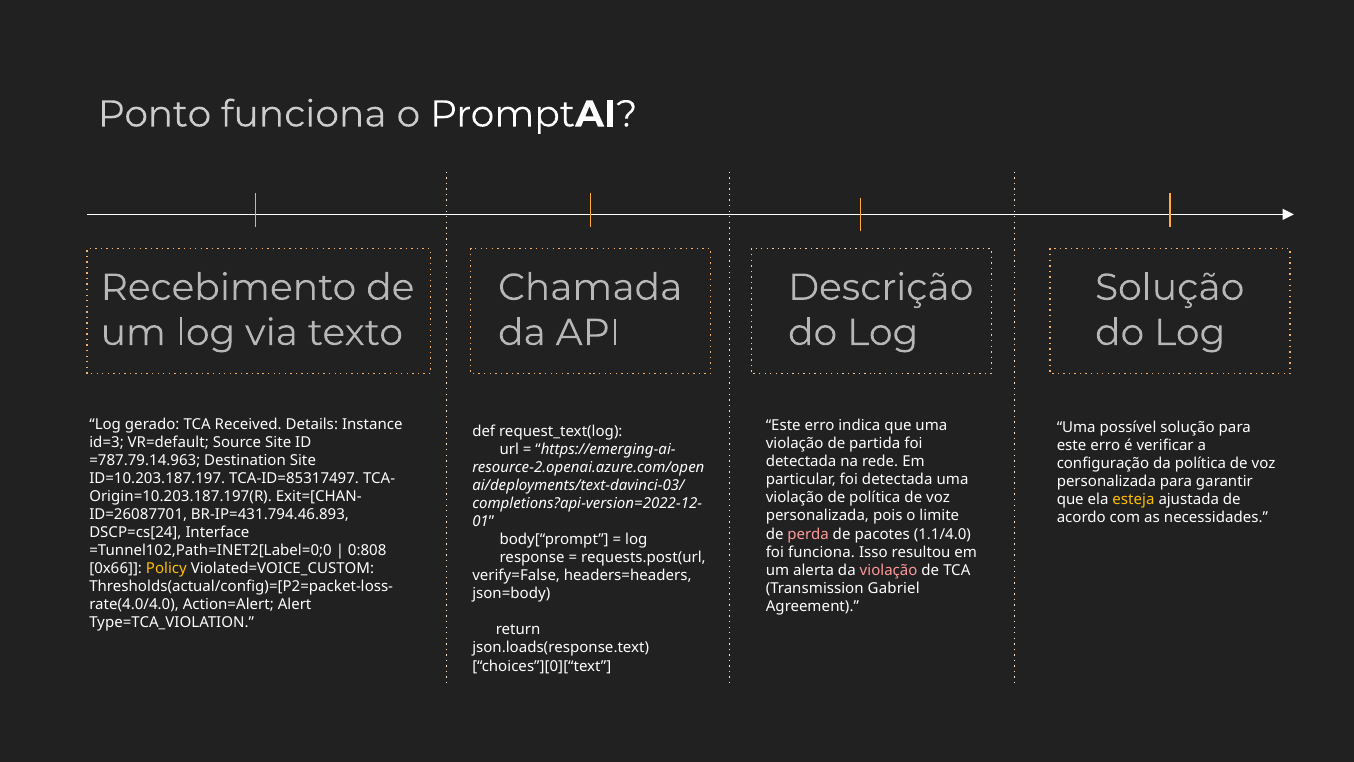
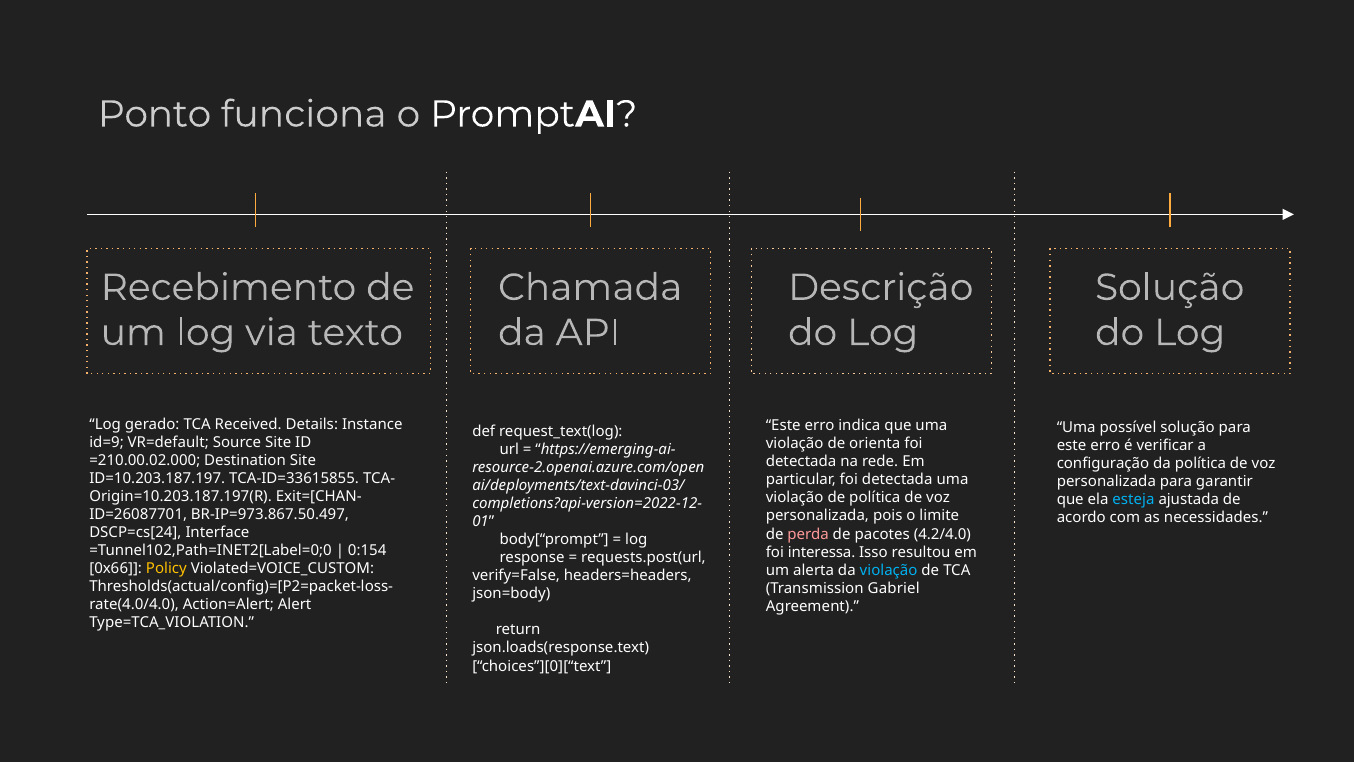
id=3: id=3 -> id=9
partida: partida -> orienta
=787.79.14.963: =787.79.14.963 -> =210.00.02.000
TCA-ID=85317497: TCA-ID=85317497 -> TCA-ID=33615855
esteja colour: yellow -> light blue
BR-IP=431.794.46.893: BR-IP=431.794.46.893 -> BR-IP=973.867.50.497
1.1/4.0: 1.1/4.0 -> 4.2/4.0
0:808: 0:808 -> 0:154
foi funciona: funciona -> interessa
violação at (889, 570) colour: pink -> light blue
